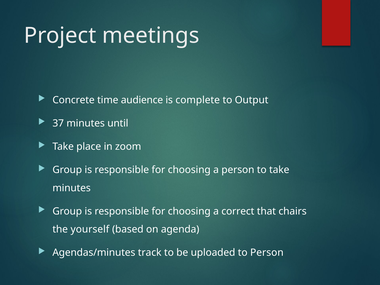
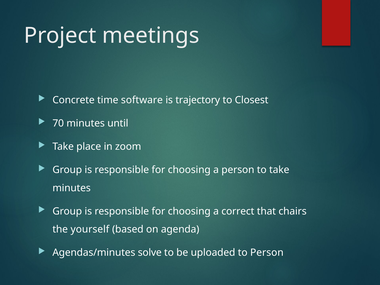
audience: audience -> software
complete: complete -> trajectory
Output: Output -> Closest
37: 37 -> 70
track: track -> solve
